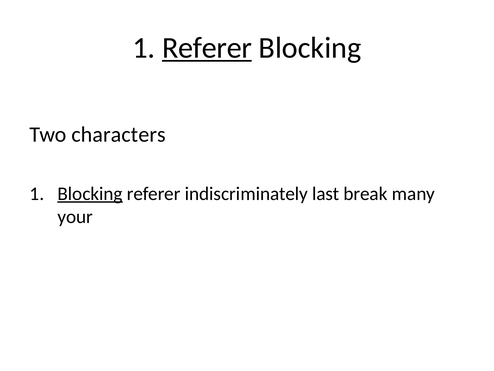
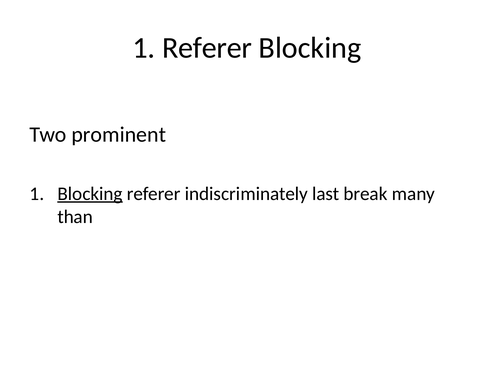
Referer at (207, 48) underline: present -> none
characters: characters -> prominent
your: your -> than
